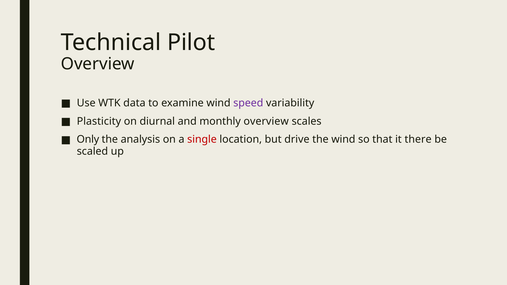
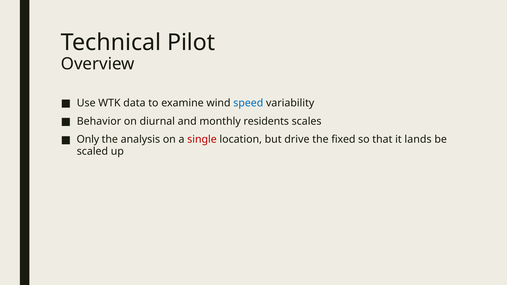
speed colour: purple -> blue
Plasticity: Plasticity -> Behavior
monthly overview: overview -> residents
the wind: wind -> fixed
there: there -> lands
